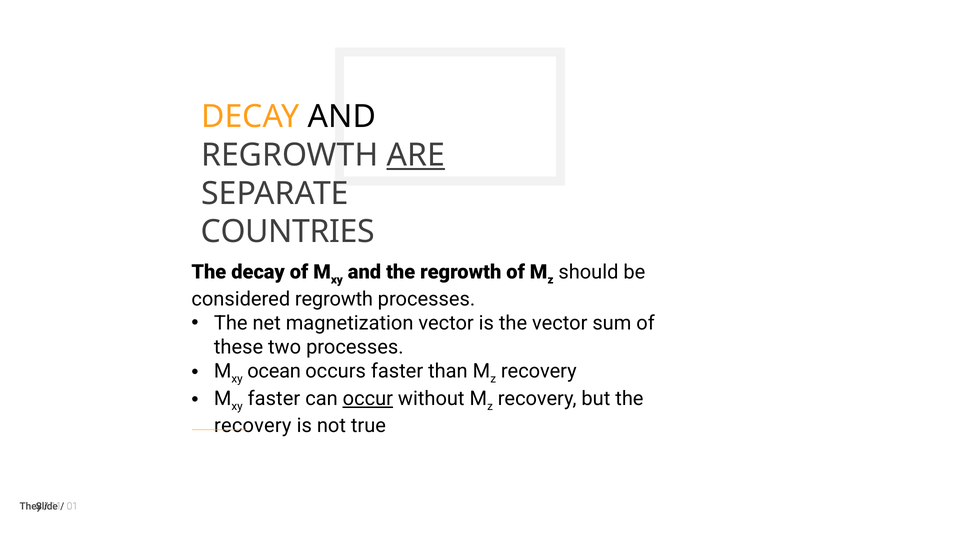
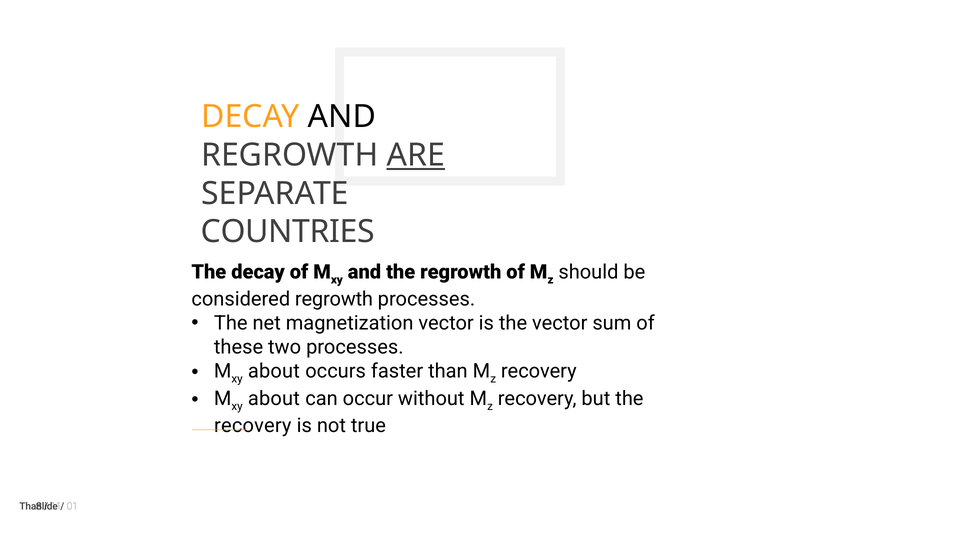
ocean at (274, 372): ocean -> about
faster at (274, 399): faster -> about
occur underline: present -> none
They at (31, 507): They -> Than
